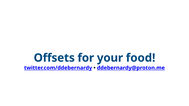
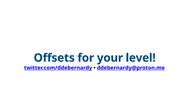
food: food -> level
